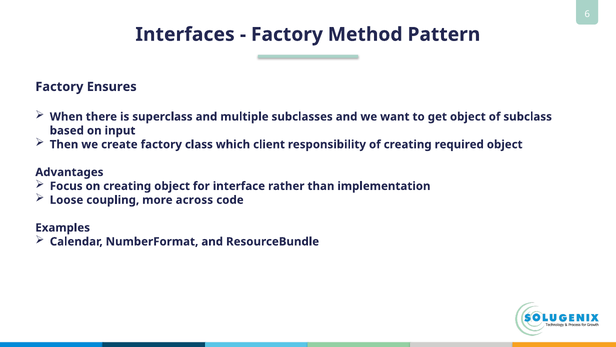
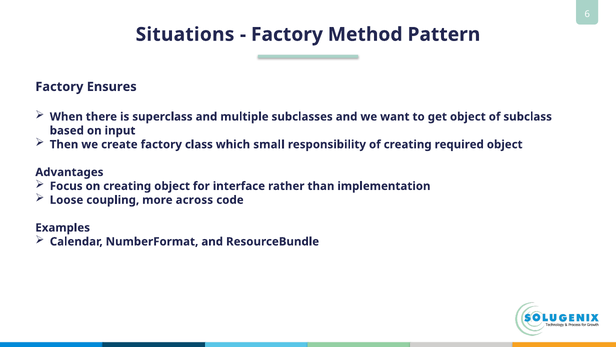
Interfaces: Interfaces -> Situations
client: client -> small
